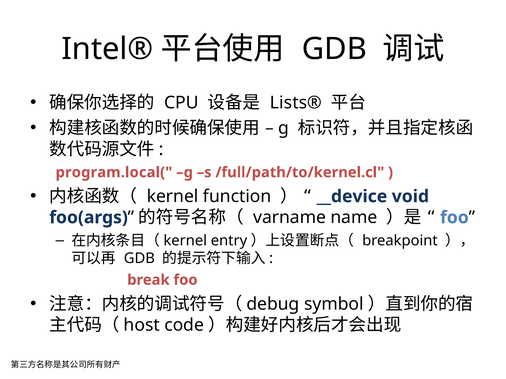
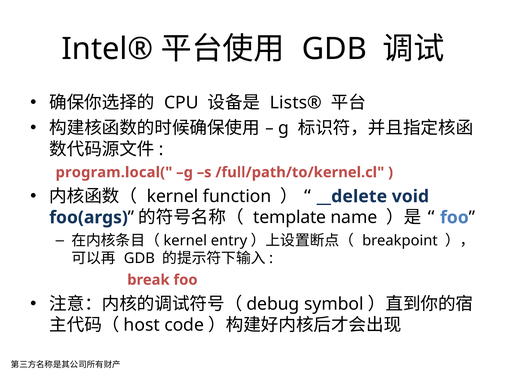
__device: __device -> __delete
varname: varname -> template
